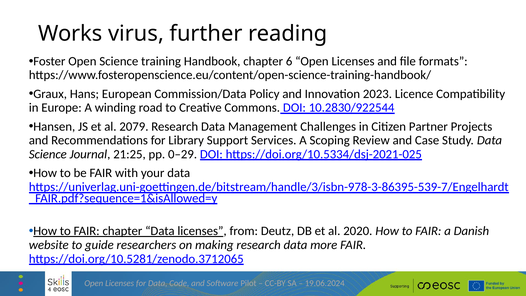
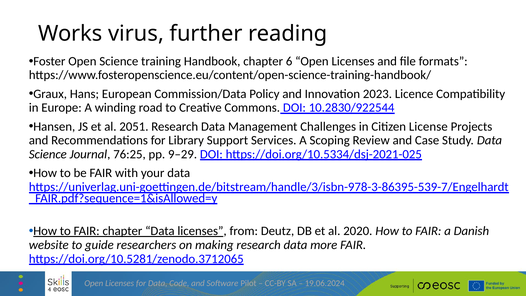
2079: 2079 -> 2051
Partner: Partner -> License
21:25: 21:25 -> 76:25
0–29: 0–29 -> 9–29
